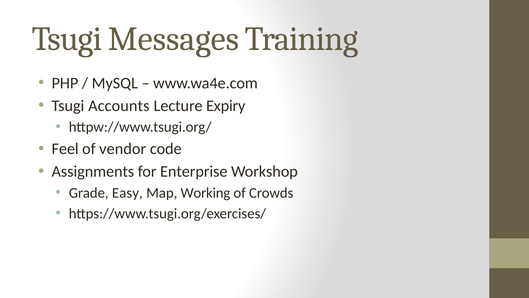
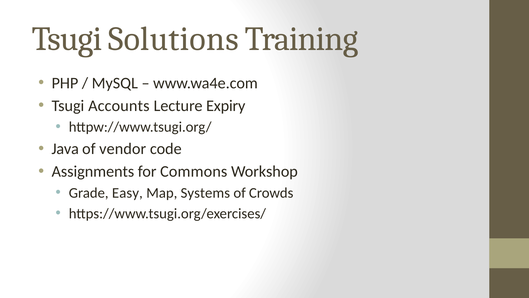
Messages: Messages -> Solutions
Feel: Feel -> Java
Enterprise: Enterprise -> Commons
Working: Working -> Systems
